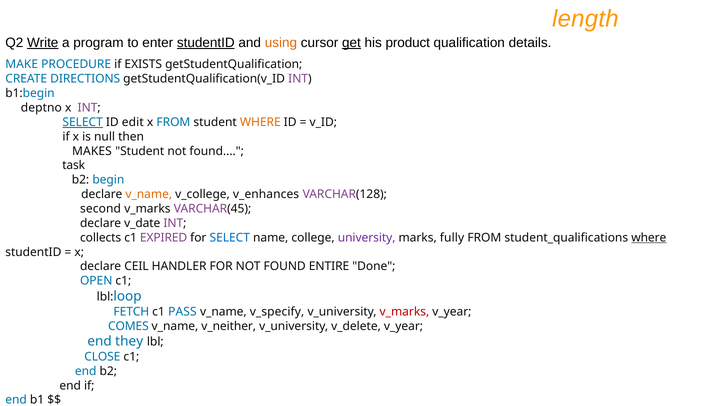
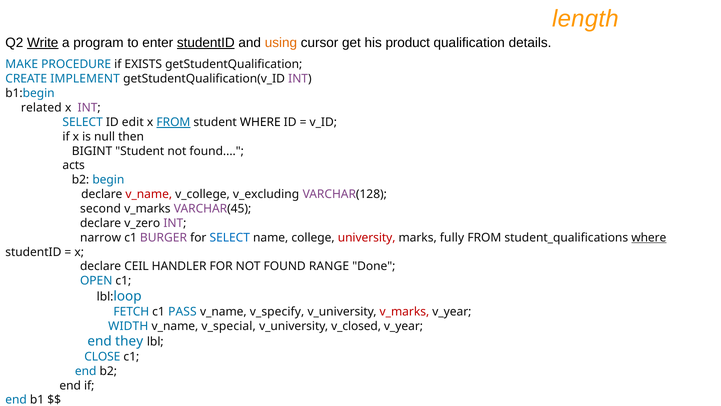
get underline: present -> none
DIRECTIONS: DIRECTIONS -> IMPLEMENT
deptno: deptno -> related
SELECT at (83, 122) underline: present -> none
FROM at (173, 122) underline: none -> present
WHERE at (260, 122) colour: orange -> black
MAKES: MAKES -> BIGINT
task: task -> acts
v_name at (149, 194) colour: orange -> red
v_enhances: v_enhances -> v_excluding
v_date: v_date -> v_zero
collects: collects -> narrow
EXPIRED: EXPIRED -> BURGER
university colour: purple -> red
ENTIRE: ENTIRE -> RANGE
COMES: COMES -> WIDTH
v_neither: v_neither -> v_special
v_delete: v_delete -> v_closed
